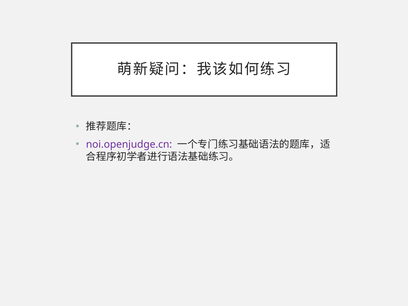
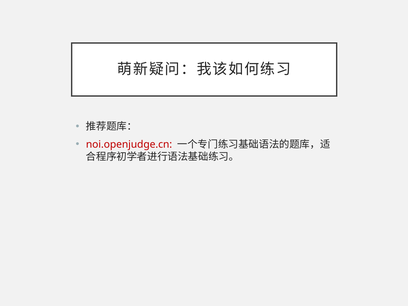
noi.openjudge.cn colour: purple -> red
